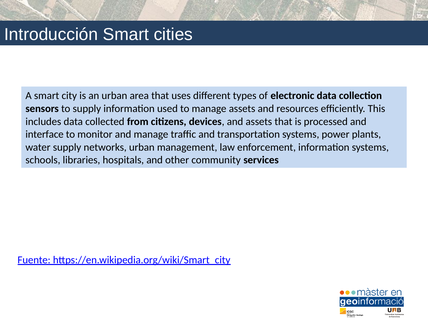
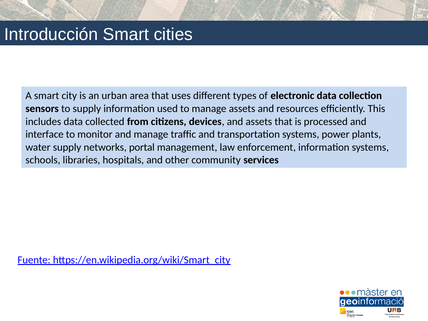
networks urban: urban -> portal
